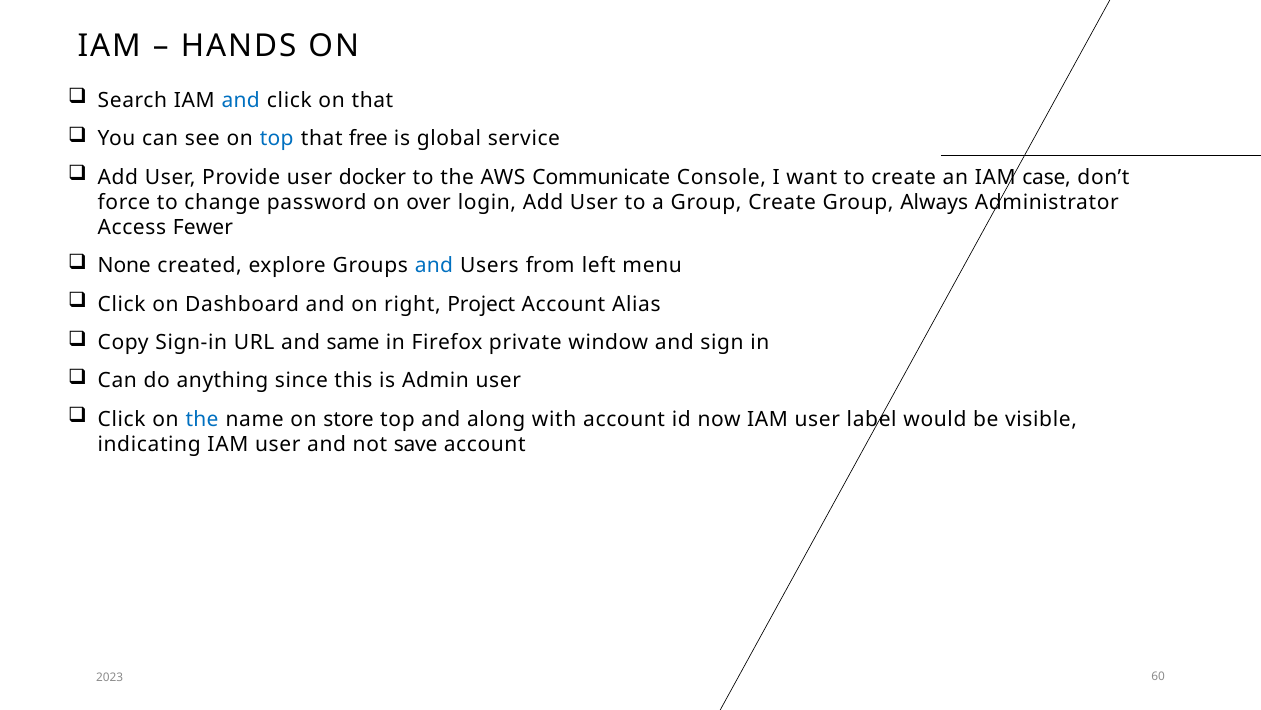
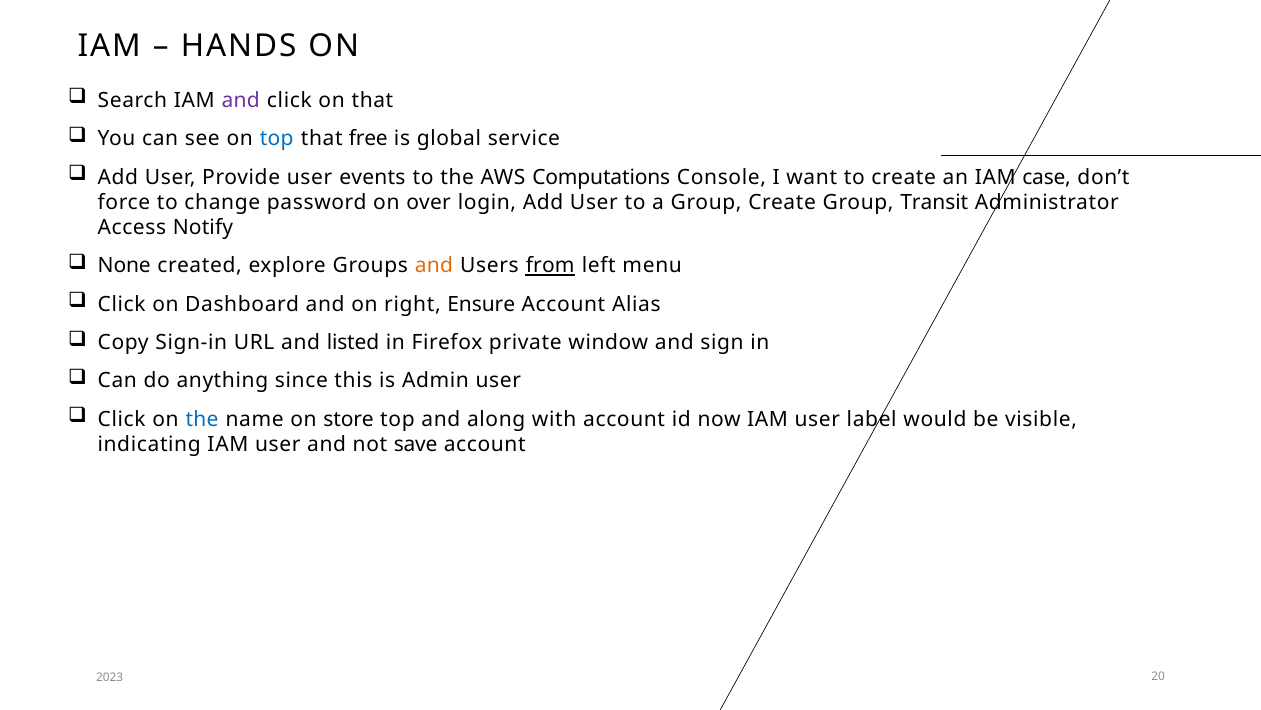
and at (241, 100) colour: blue -> purple
docker: docker -> events
Communicate: Communicate -> Computations
Always: Always -> Transit
Fewer: Fewer -> Notify
and at (434, 266) colour: blue -> orange
from underline: none -> present
Project: Project -> Ensure
same: same -> listed
60: 60 -> 20
